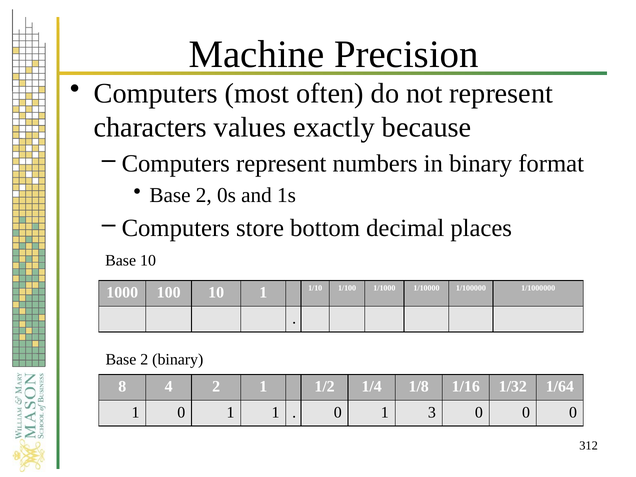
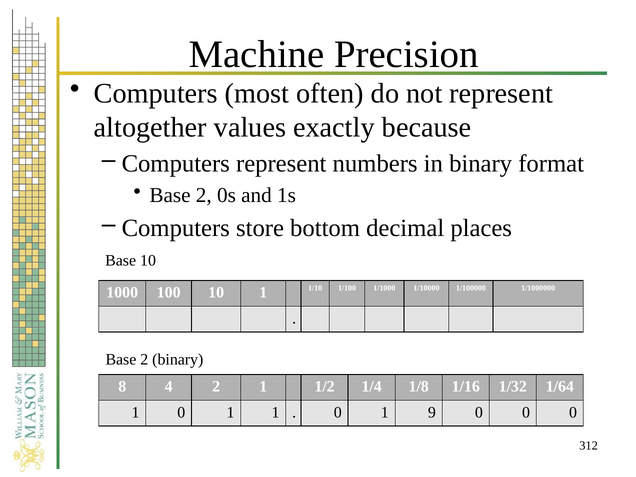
characters: characters -> altogether
3: 3 -> 9
